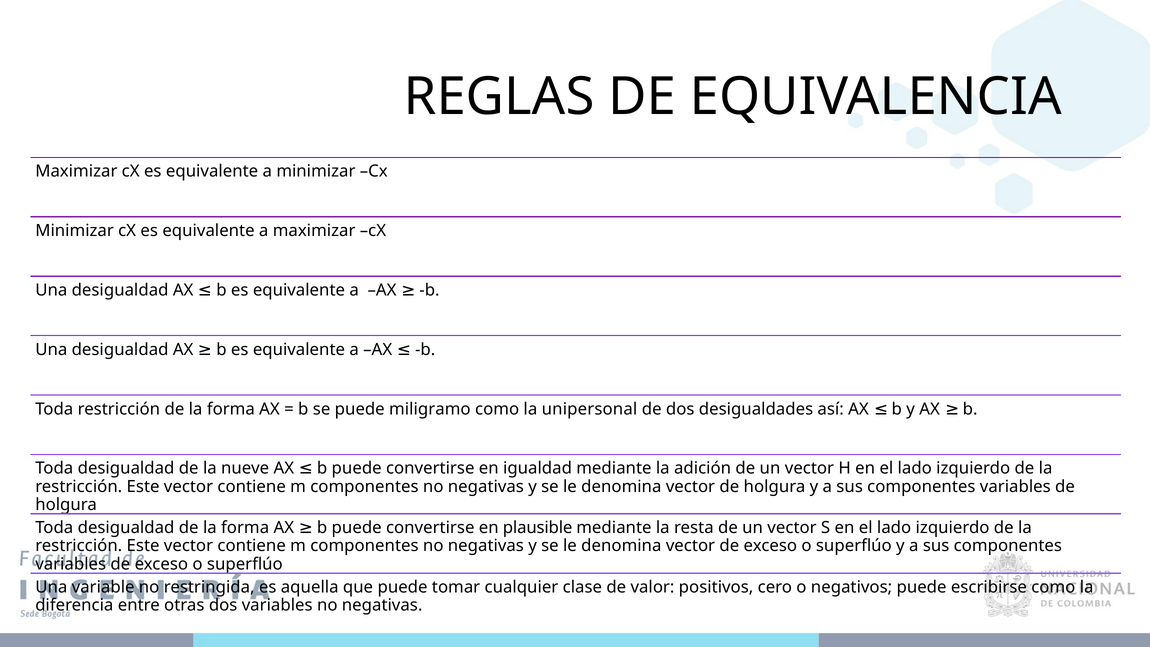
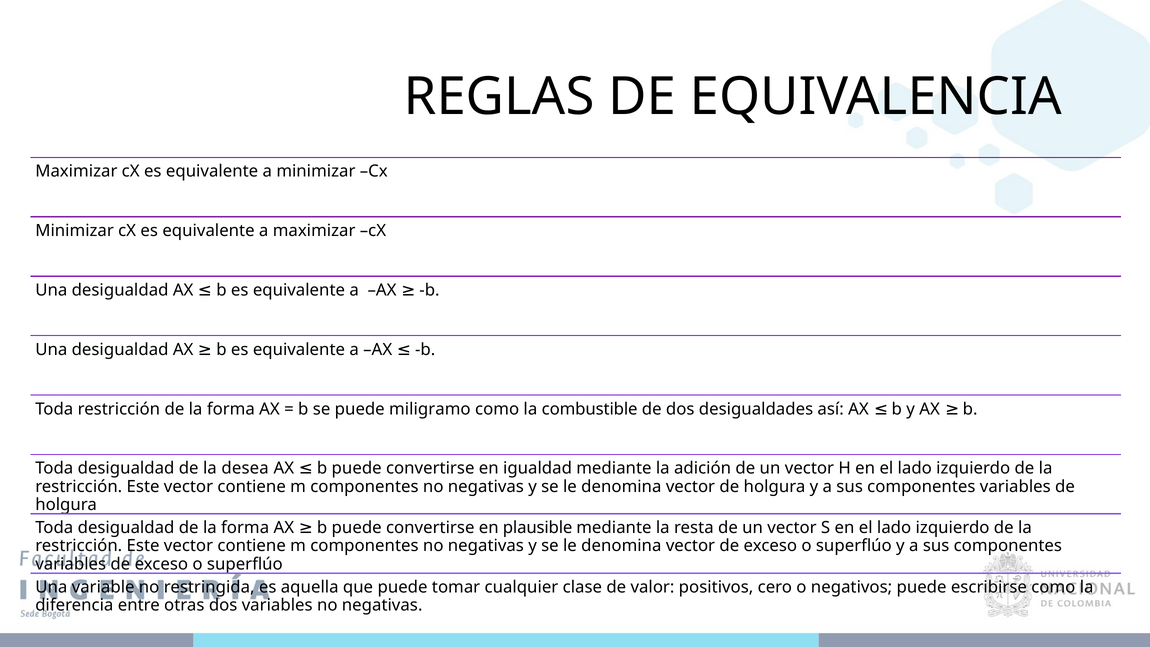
unipersonal: unipersonal -> combustible
nueve: nueve -> desea
